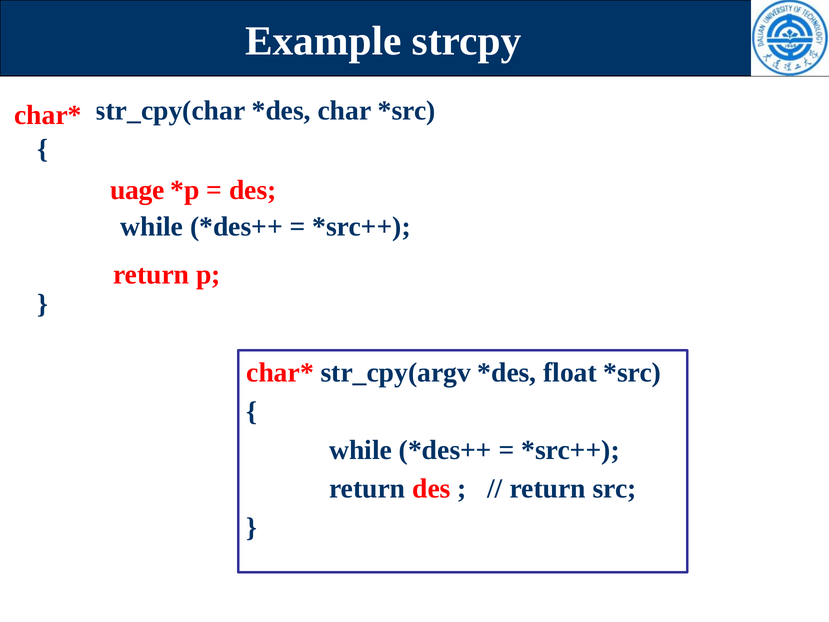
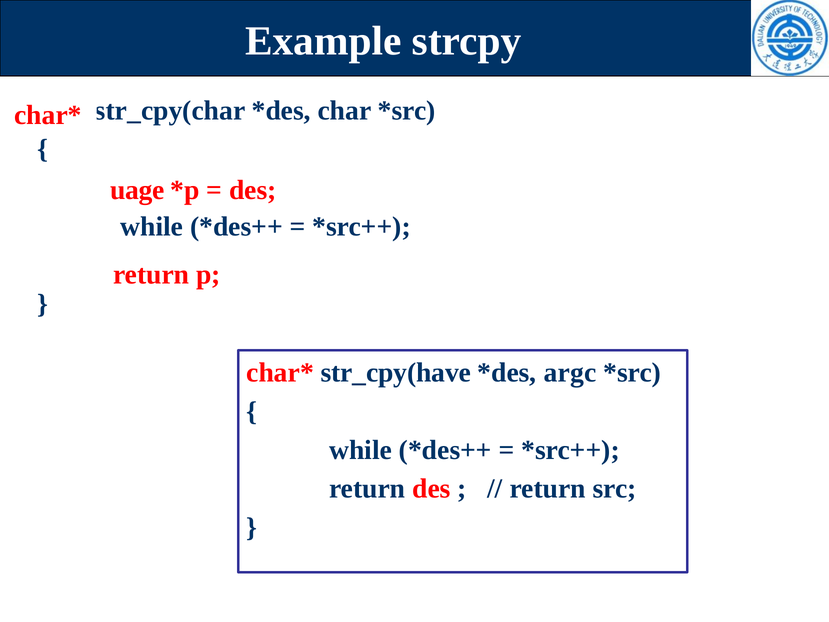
str_cpy(argv: str_cpy(argv -> str_cpy(have
float: float -> argc
